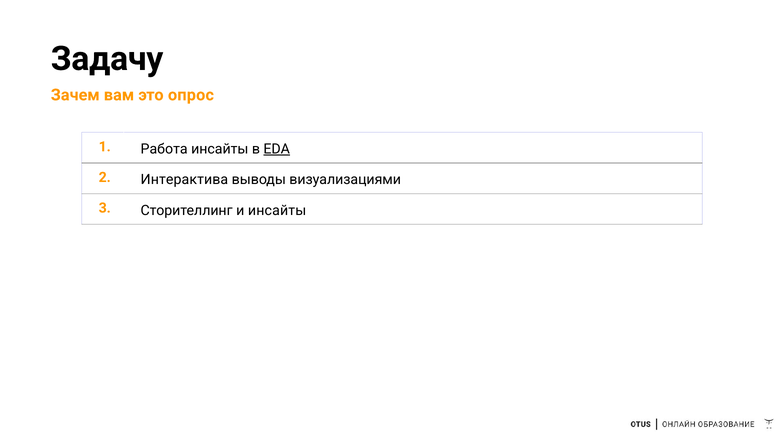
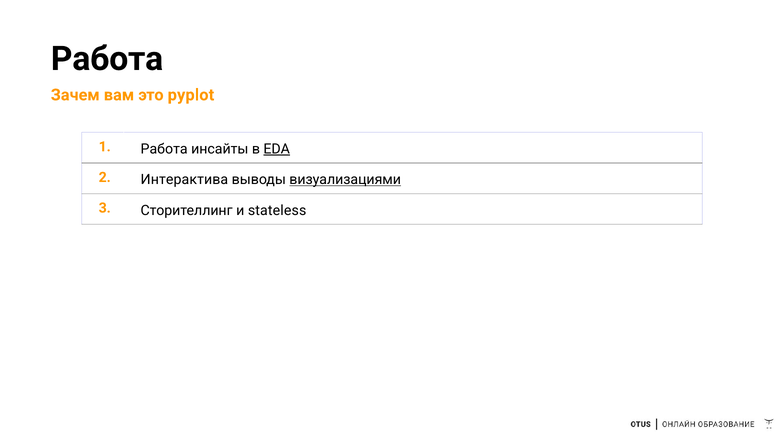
Задачу at (107, 59): Задачу -> Работа
опрос: опрос -> pyplot
визуализациями underline: none -> present
и инсайты: инсайты -> stateless
